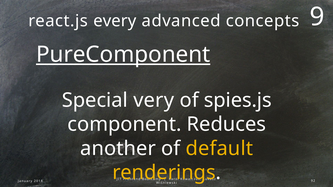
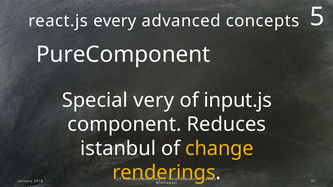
9: 9 -> 5
PureComponent underline: present -> none
spies.js: spies.js -> input.js
another: another -> istanbul
default: default -> change
